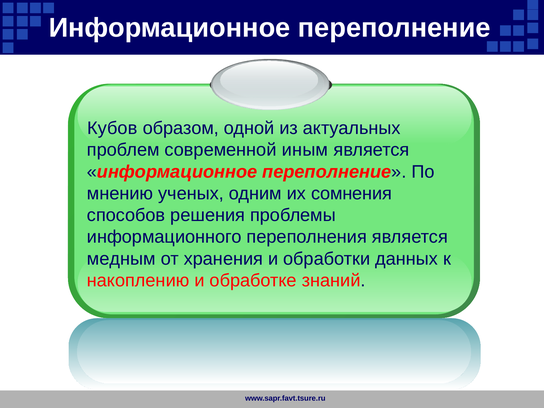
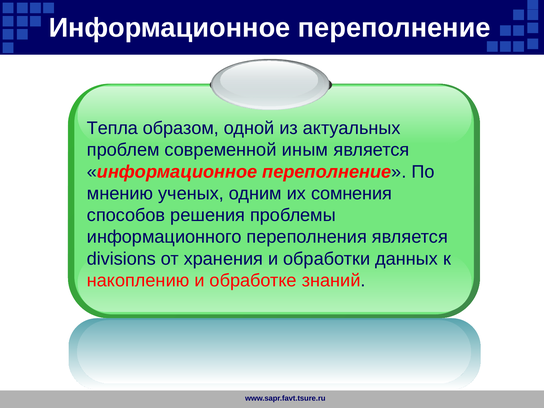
Кубов: Кубов -> Тепла
медным: медным -> divisions
